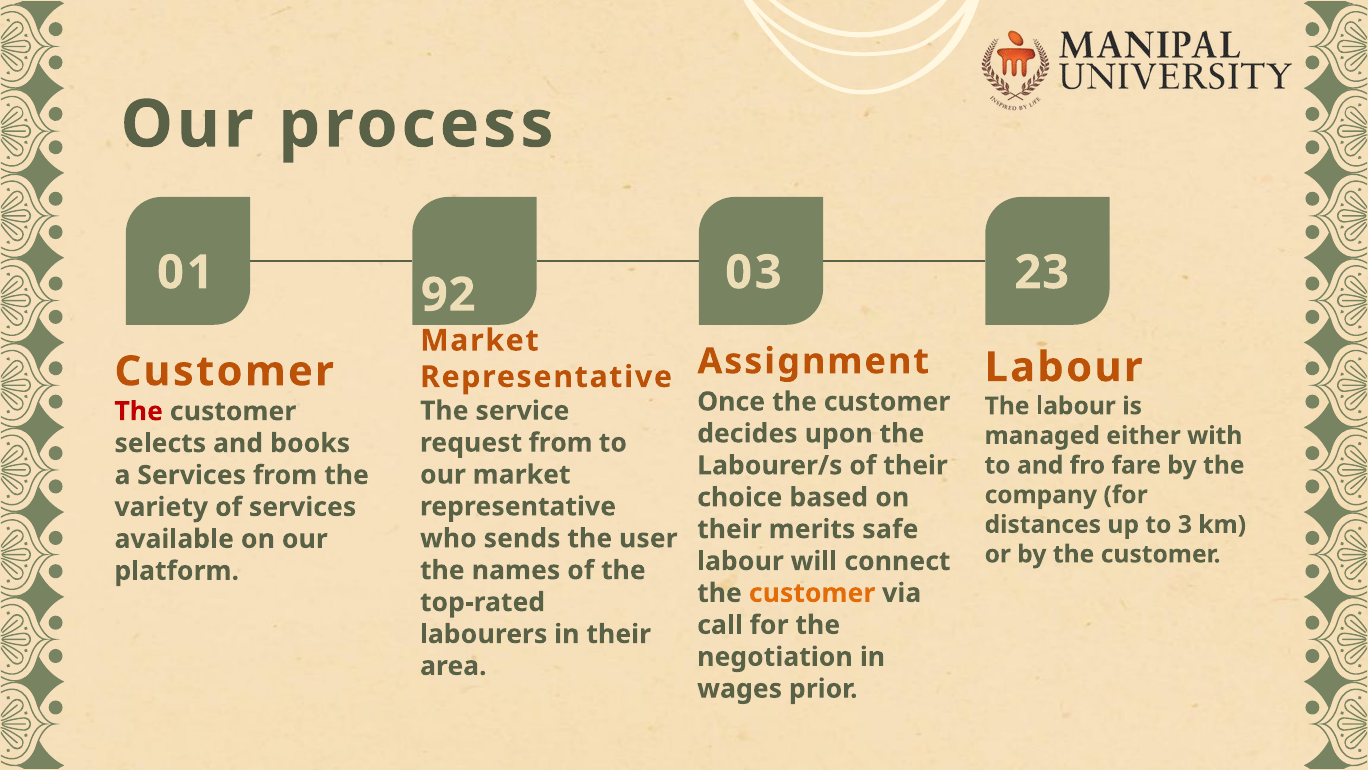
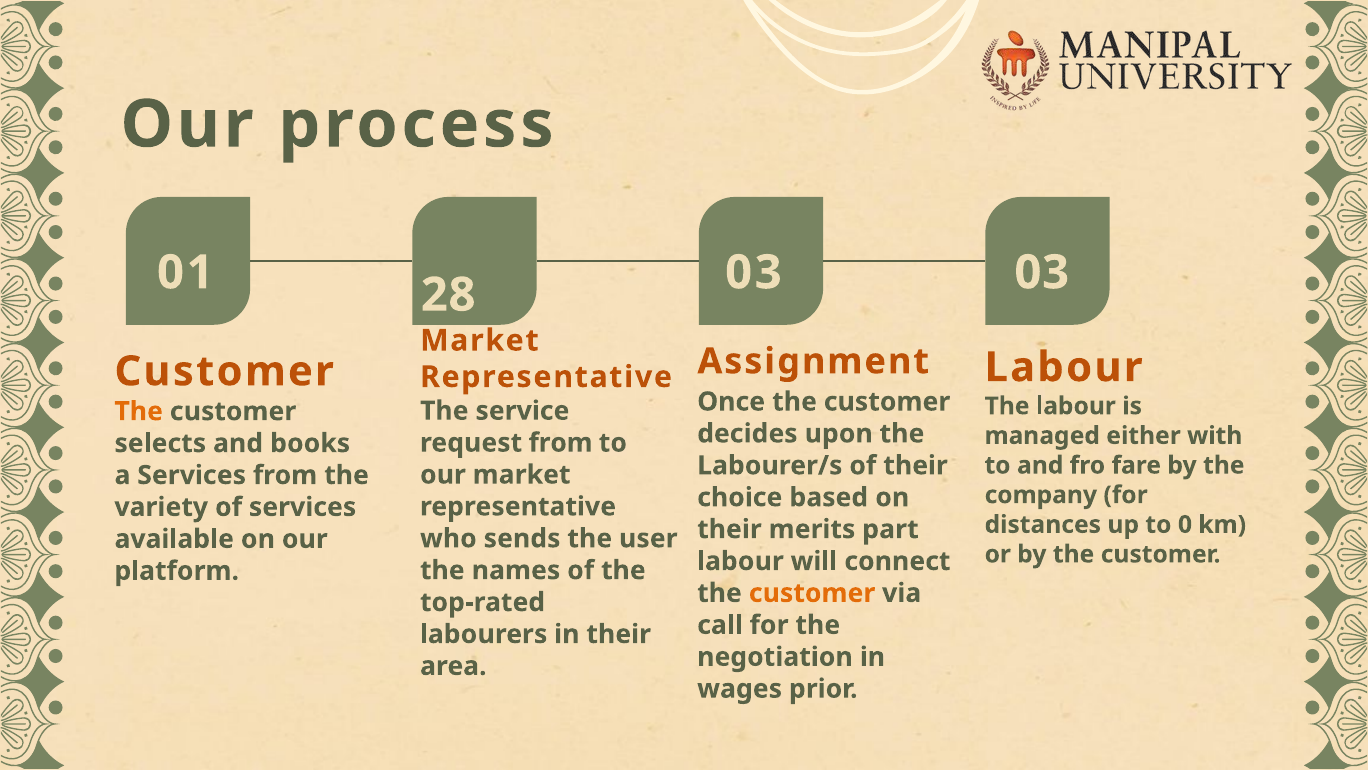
92: 92 -> 28
03 23: 23 -> 03
The at (139, 411) colour: red -> orange
3: 3 -> 0
safe: safe -> part
